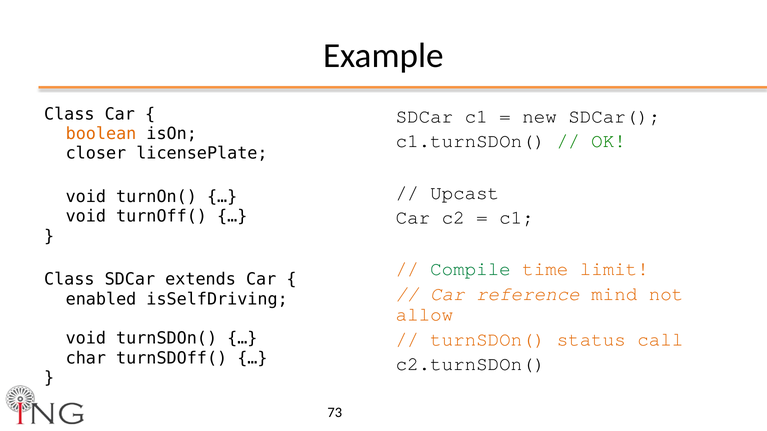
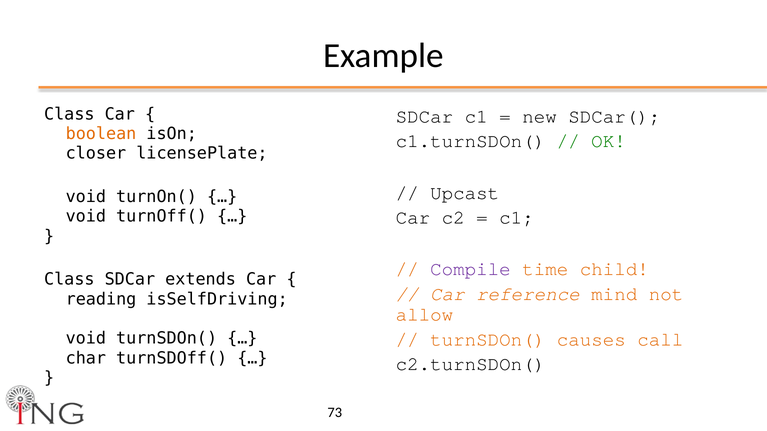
Compile colour: green -> purple
limit: limit -> child
enabled: enabled -> reading
status: status -> causes
